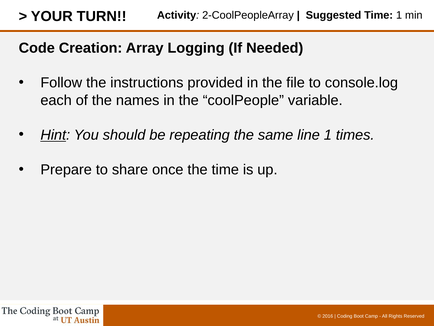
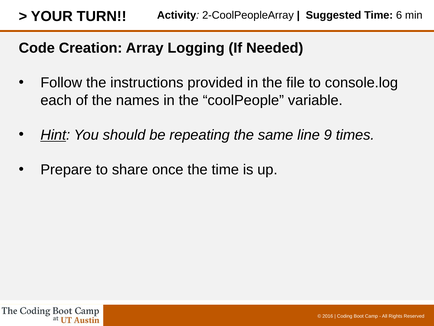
Time 1: 1 -> 6
line 1: 1 -> 9
